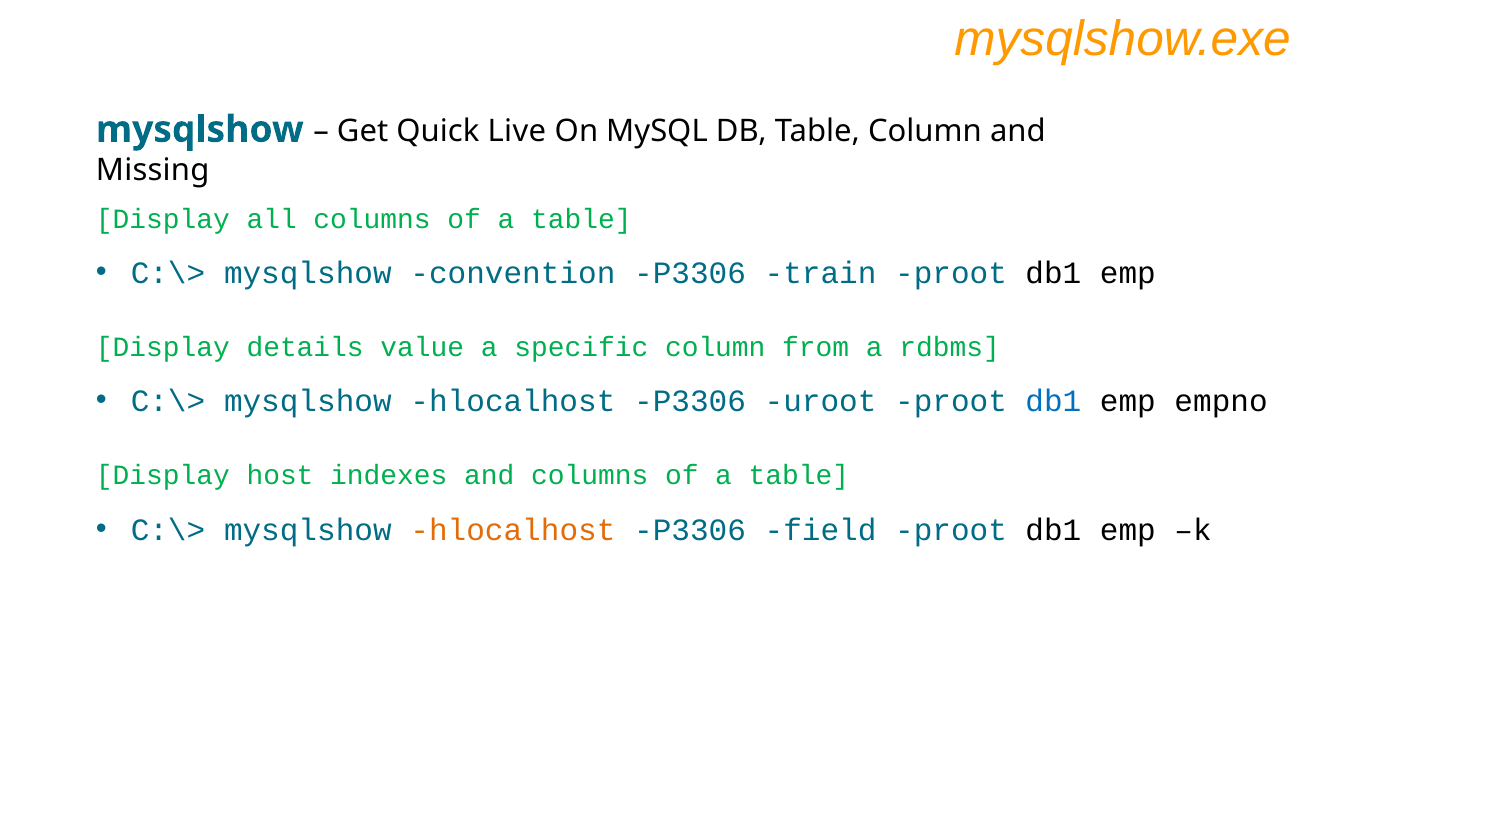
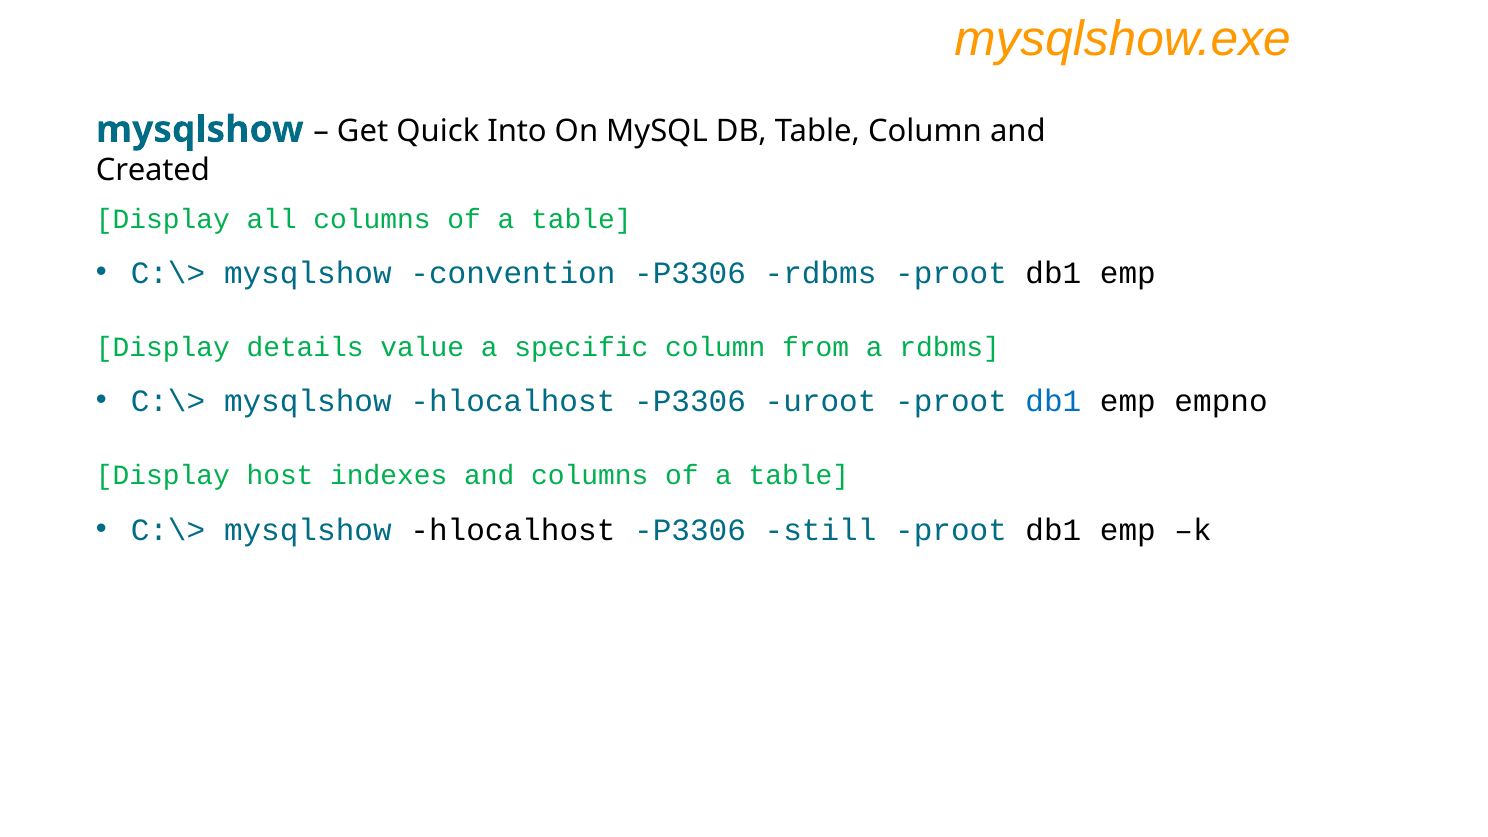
Live: Live -> Into
Missing: Missing -> Created
P3306 train: train -> rdbms
hlocalhost at (513, 530) colour: orange -> black
field: field -> still
